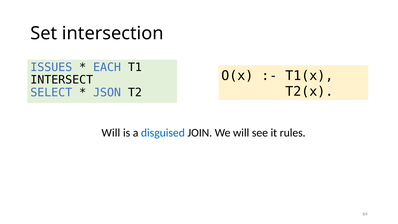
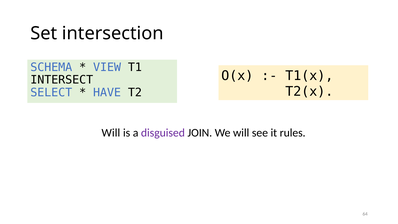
ISSUES: ISSUES -> SCHEMA
EACH: EACH -> VIEW
JSON: JSON -> HAVE
disguised colour: blue -> purple
